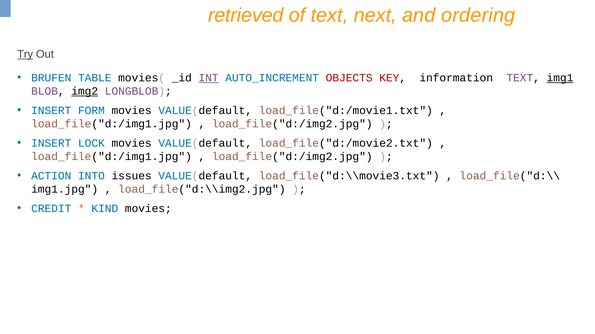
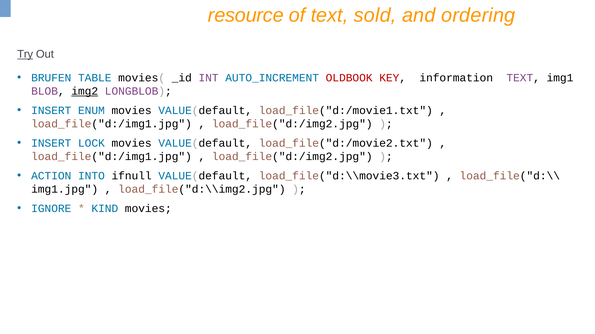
retrieved: retrieved -> resource
next: next -> sold
INT underline: present -> none
OBJECTS: OBJECTS -> OLDBOOK
img1 underline: present -> none
FORM: FORM -> ENUM
issues: issues -> ifnull
CREDIT: CREDIT -> IGNORE
